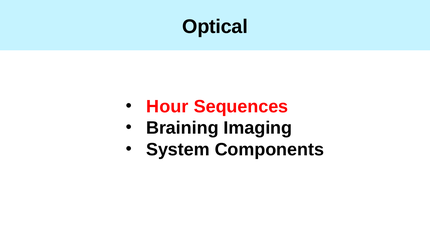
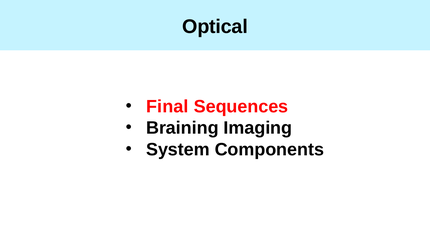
Hour: Hour -> Final
